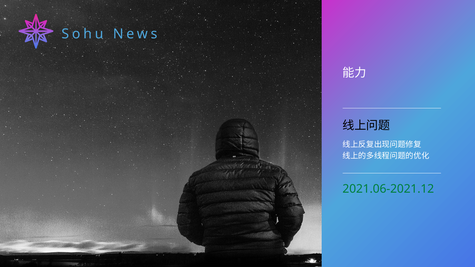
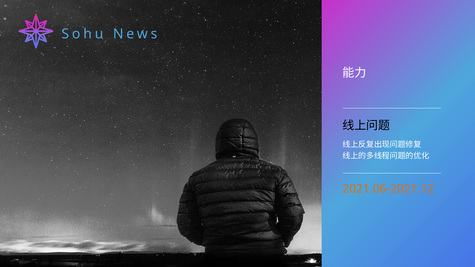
2021.06-2021.12 colour: green -> orange
